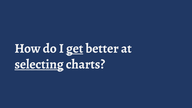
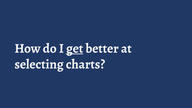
selecting underline: present -> none
